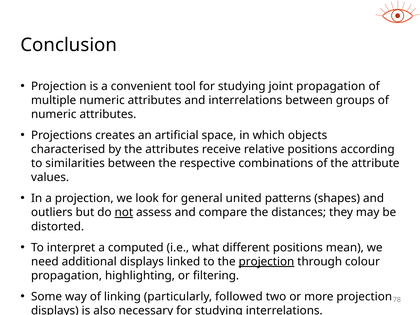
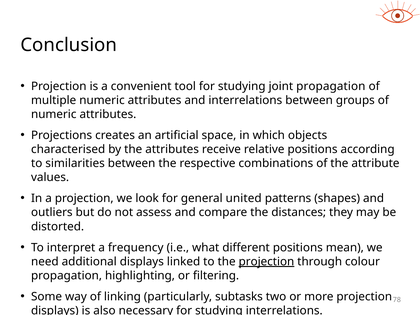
not underline: present -> none
computed: computed -> frequency
followed: followed -> subtasks
